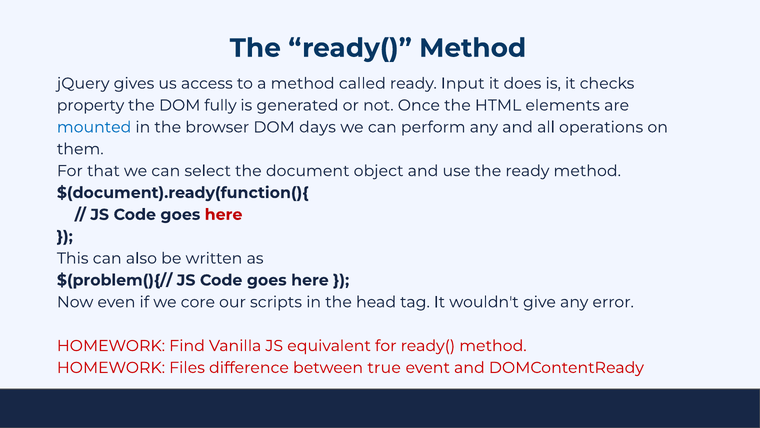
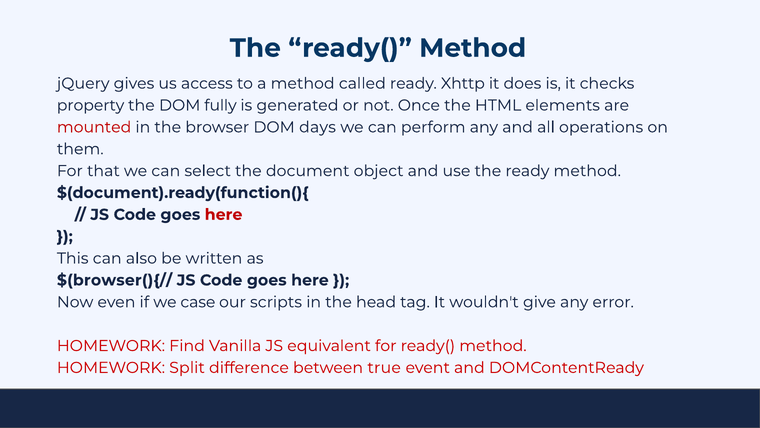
Input: Input -> Xhttp
mounted colour: blue -> red
$(problem(){//: $(problem(){// -> $(browser(){//
core: core -> case
Files: Files -> Split
